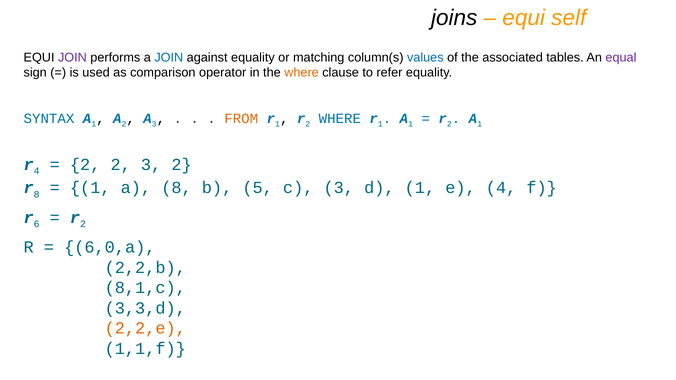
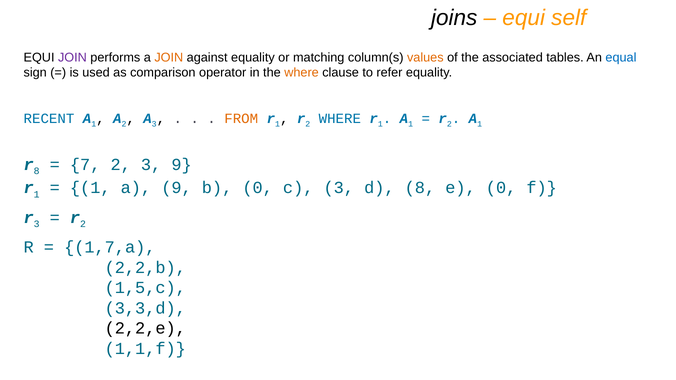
JOIN at (169, 57) colour: blue -> orange
values colour: blue -> orange
equal colour: purple -> blue
SYNTAX: SYNTAX -> RECENT
r 4: 4 -> 8
2 at (85, 165): 2 -> 7
3 2: 2 -> 9
8 at (37, 194): 8 -> 1
a 8: 8 -> 9
b 5: 5 -> 0
d 1: 1 -> 8
e 4: 4 -> 0
r 6: 6 -> 3
6,0,a: 6,0,a -> 1,7,a
8,1,c: 8,1,c -> 1,5,c
2,2,e colour: orange -> black
